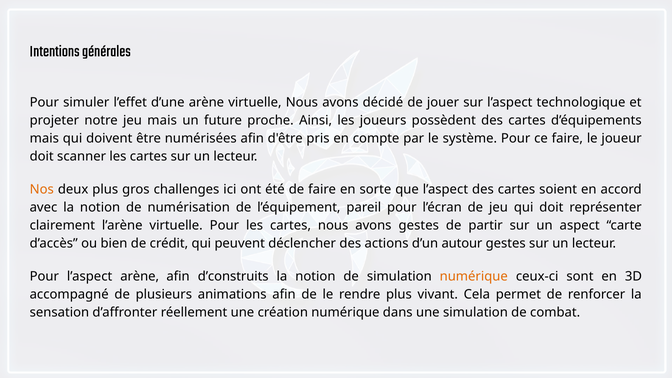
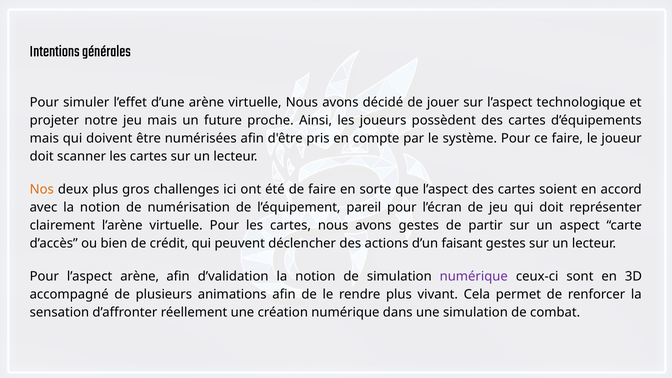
autour: autour -> faisant
d’construits: d’construits -> d’validation
numérique at (474, 277) colour: orange -> purple
